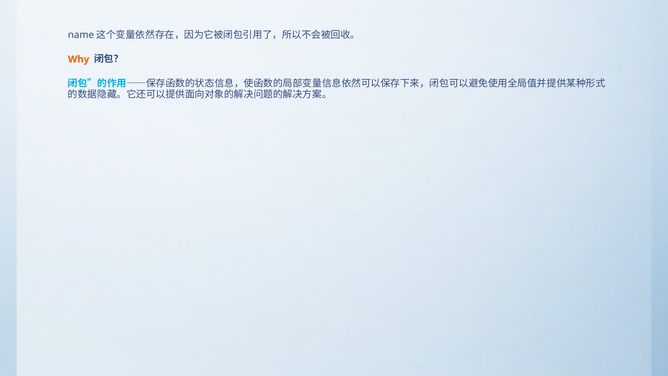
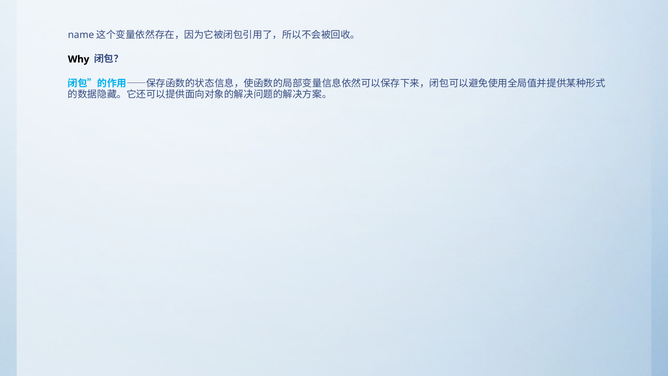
Why colour: orange -> black
